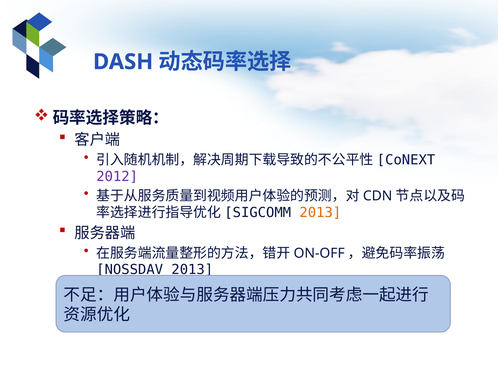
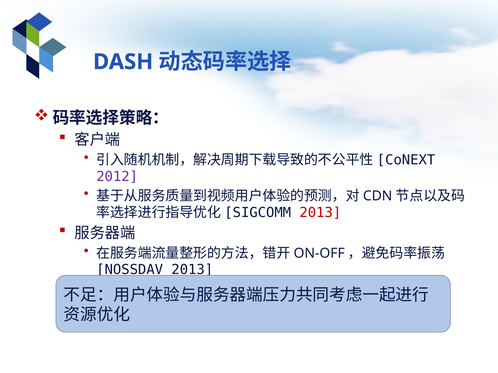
2013 at (320, 213) colour: orange -> red
